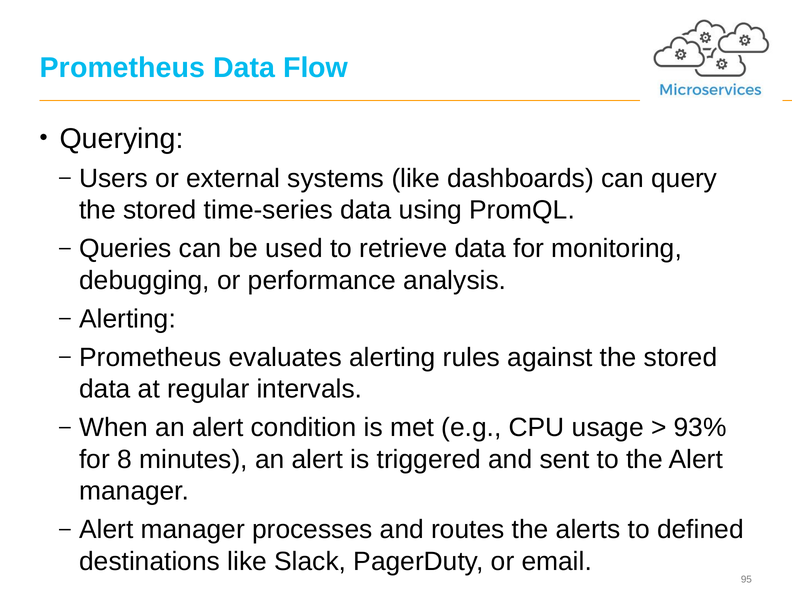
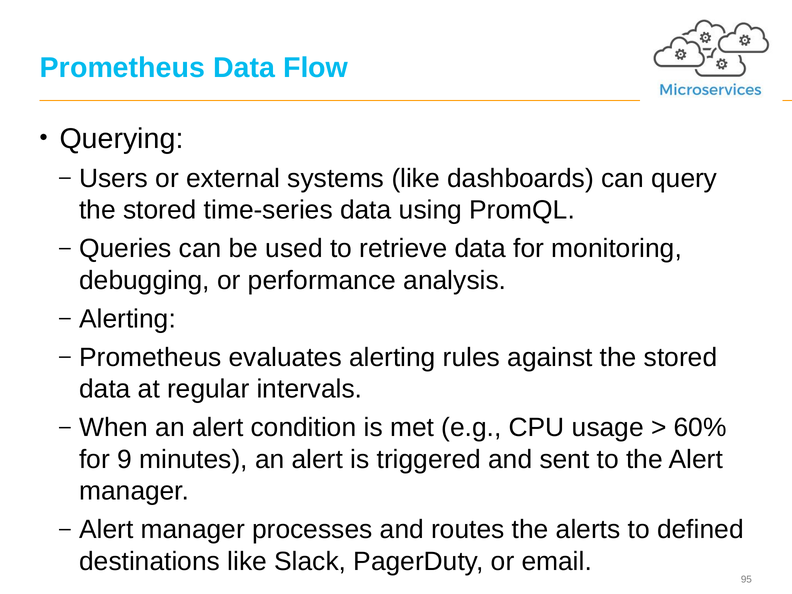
93%: 93% -> 60%
8: 8 -> 9
